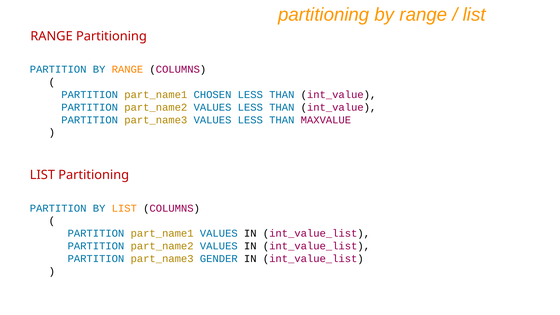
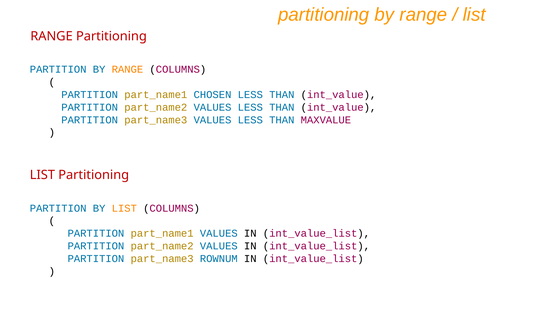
GENDER: GENDER -> ROWNUM
